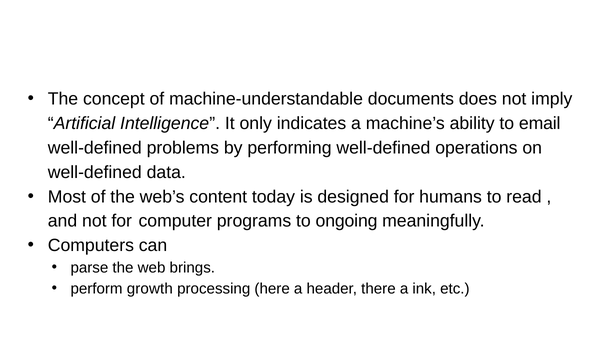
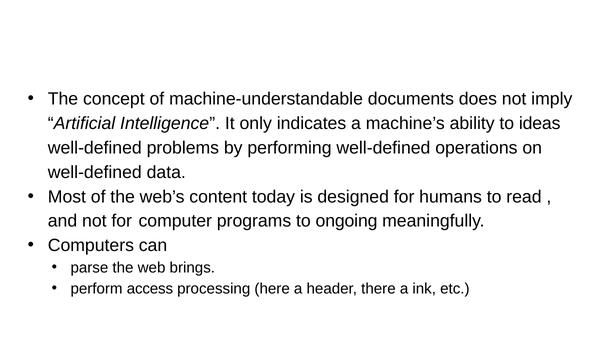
email: email -> ideas
growth: growth -> access
